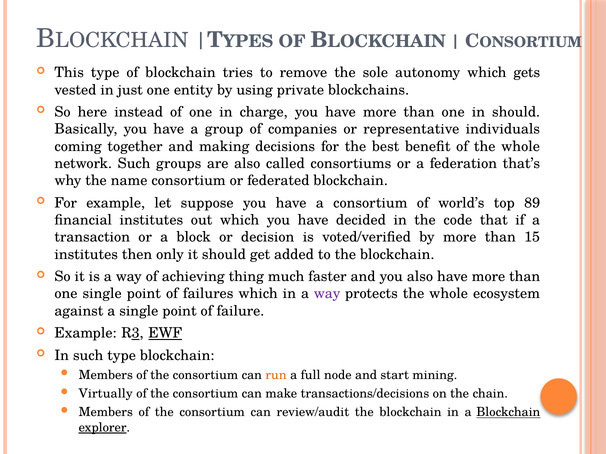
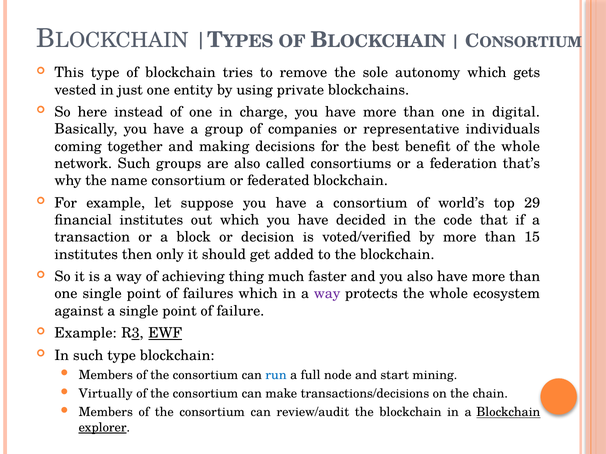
in should: should -> digital
89: 89 -> 29
run colour: orange -> blue
